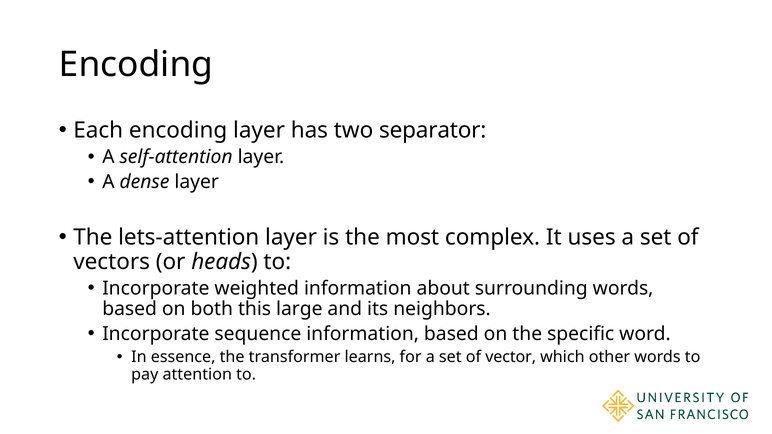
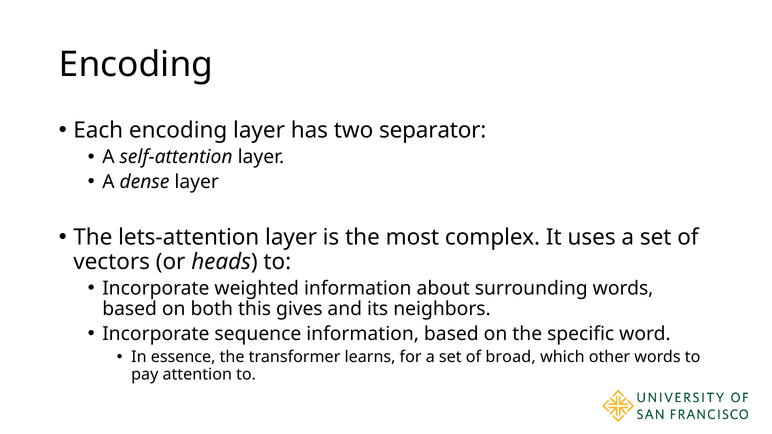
large: large -> gives
vector: vector -> broad
